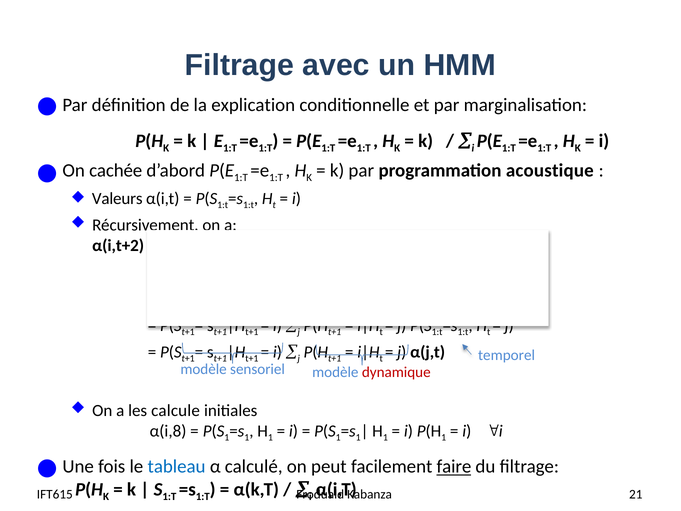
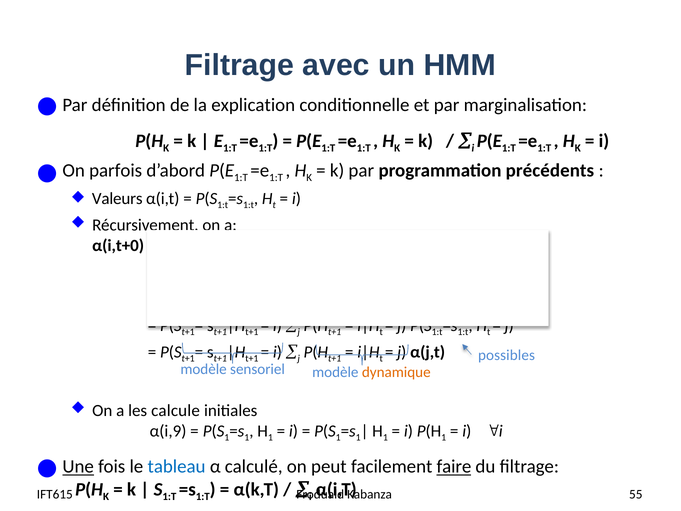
cachée: cachée -> parfois
acoustique: acoustique -> précédents
α(i,t+2: α(i,t+2 -> α(i,t+0
temporel: temporel -> possibles
dynamique colour: red -> orange
α(i,8: α(i,8 -> α(i,9
Une underline: none -> present
21: 21 -> 55
